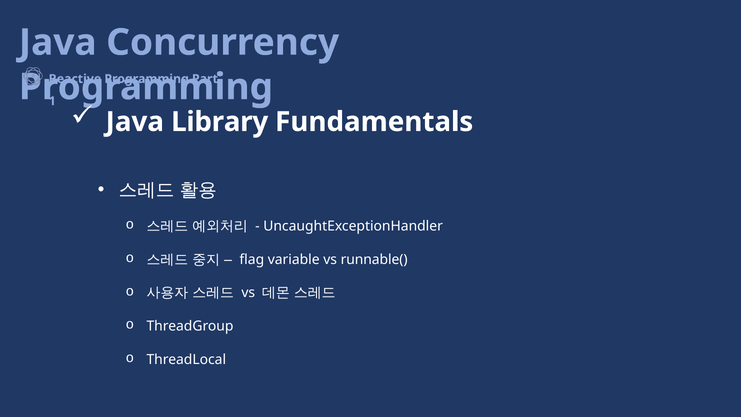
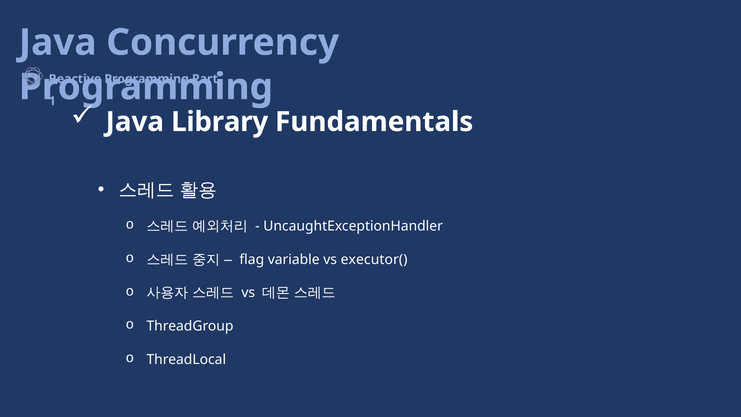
runnable(: runnable( -> executor(
